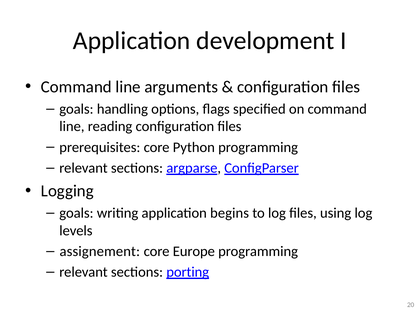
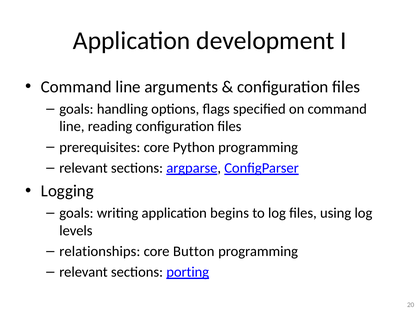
assignement: assignement -> relationships
Europe: Europe -> Button
